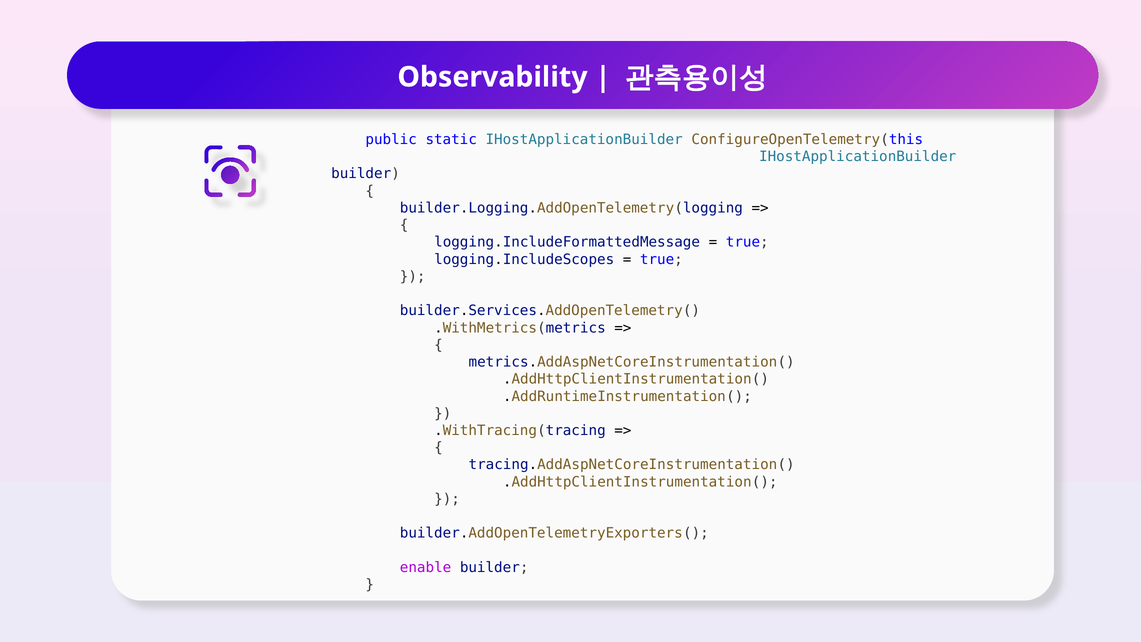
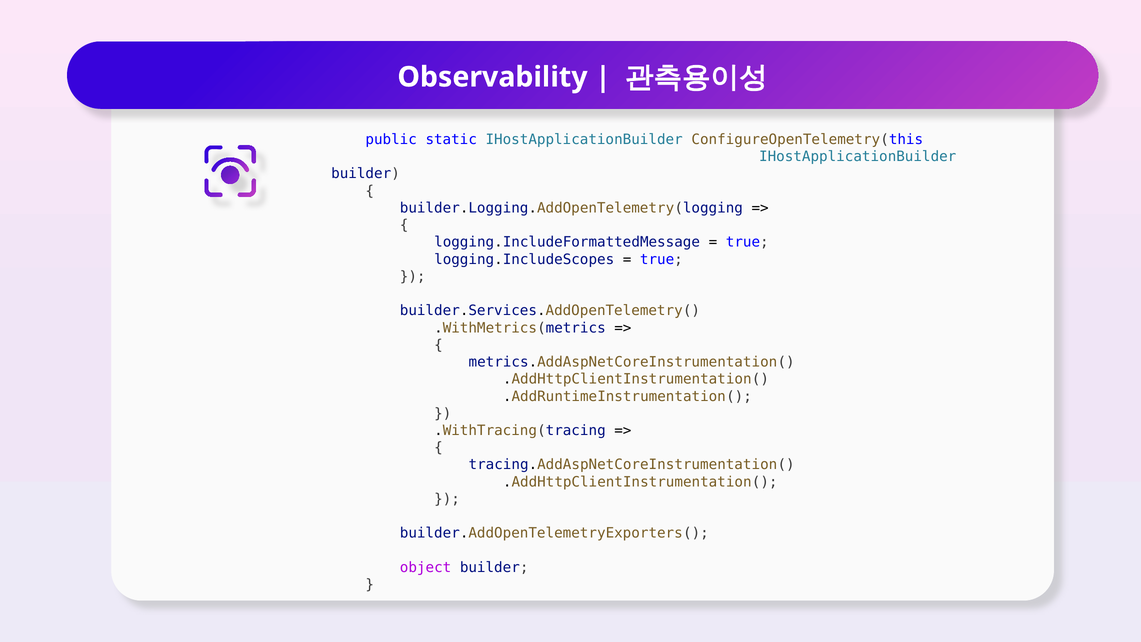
enable: enable -> object
